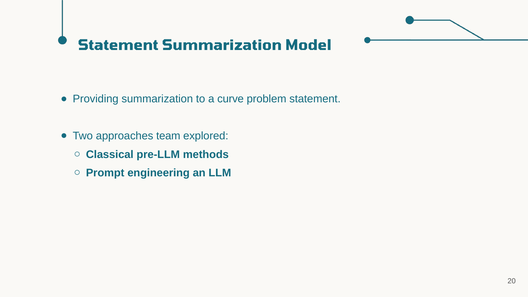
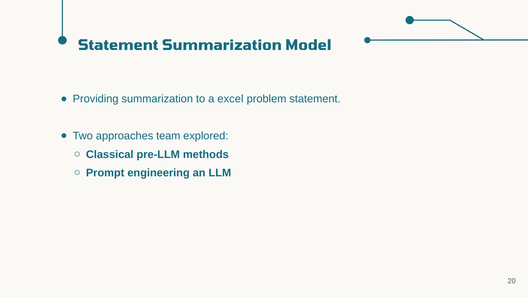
curve: curve -> excel
